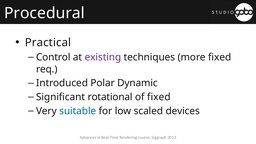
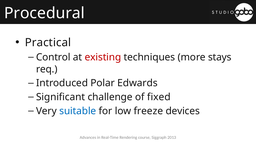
existing colour: purple -> red
more fixed: fixed -> stays
Dynamic: Dynamic -> Edwards
rotational: rotational -> challenge
scaled: scaled -> freeze
